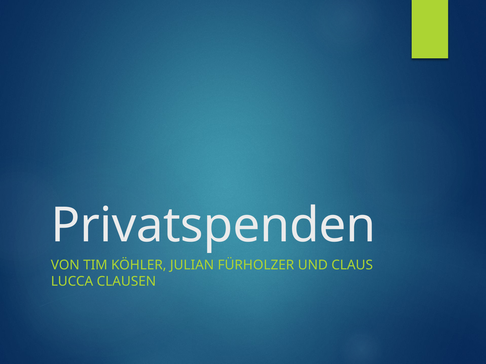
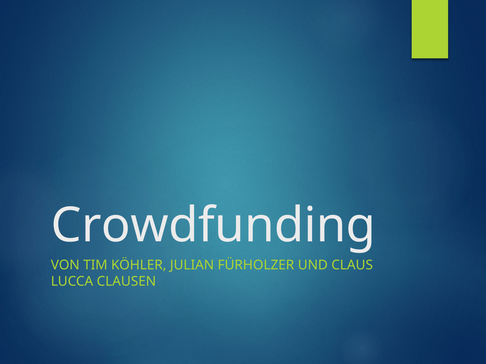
Privatspenden: Privatspenden -> Crowdfunding
